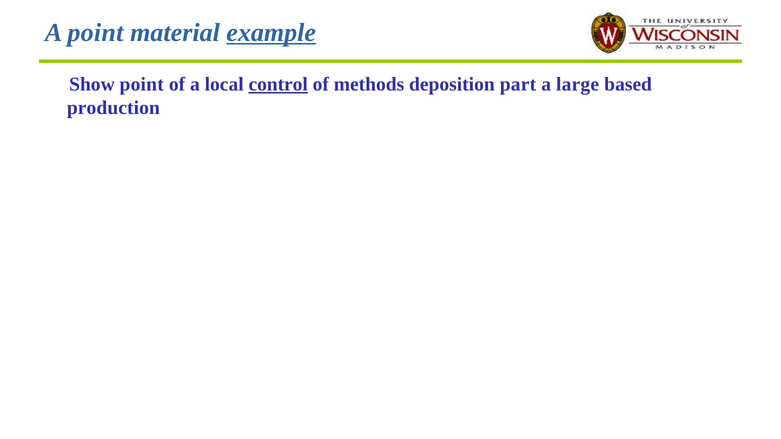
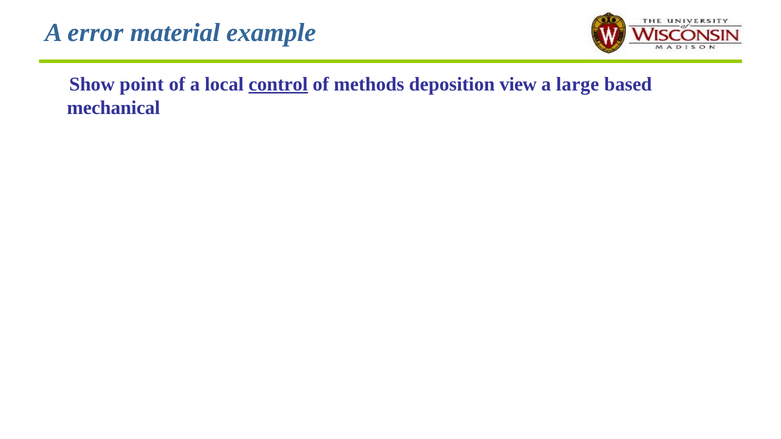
A point: point -> error
example underline: present -> none
part: part -> view
production: production -> mechanical
